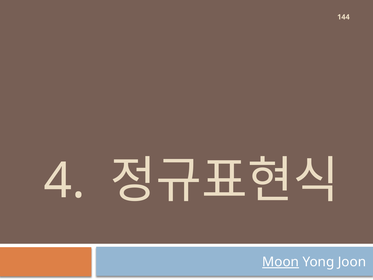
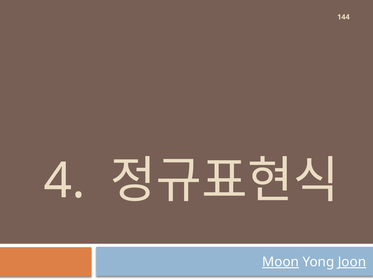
Joon underline: none -> present
